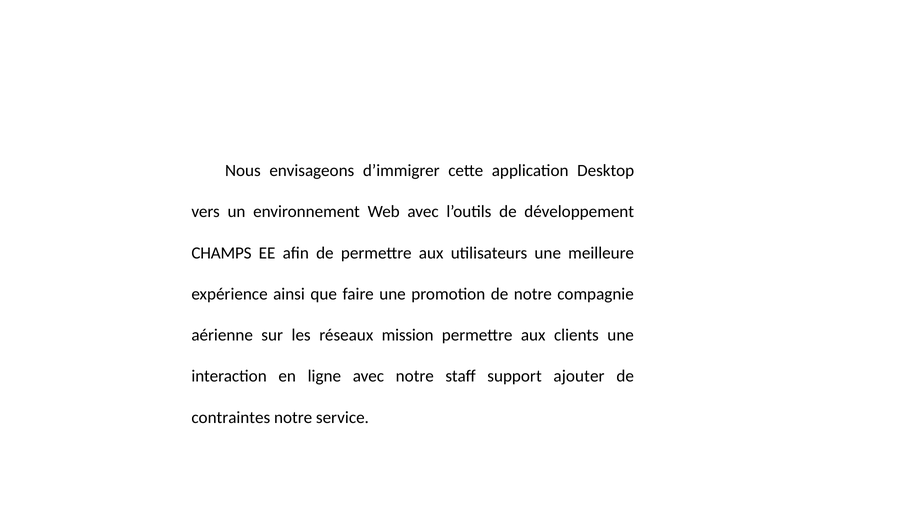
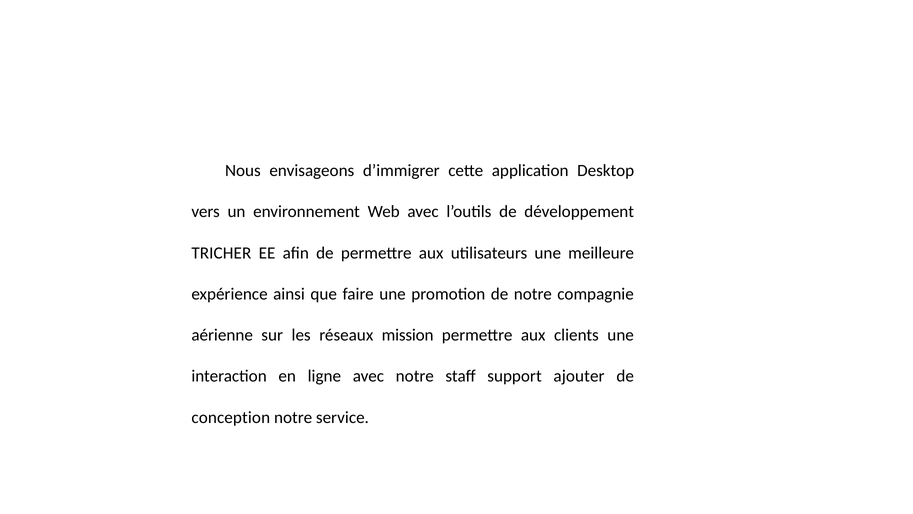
CHAMPS: CHAMPS -> TRICHER
contraintes: contraintes -> conception
